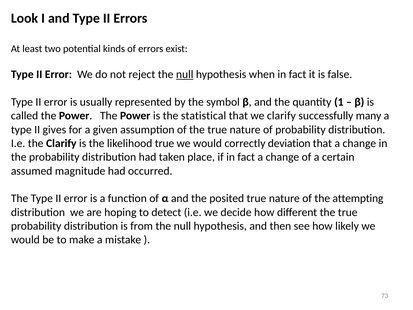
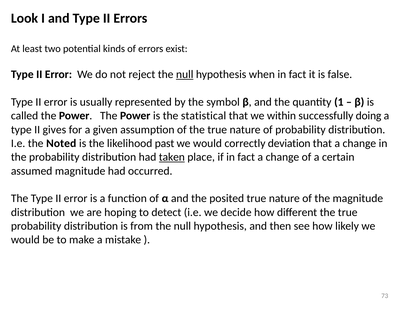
we clarify: clarify -> within
many: many -> doing
the Clarify: Clarify -> Noted
likelihood true: true -> past
taken underline: none -> present
the attempting: attempting -> magnitude
